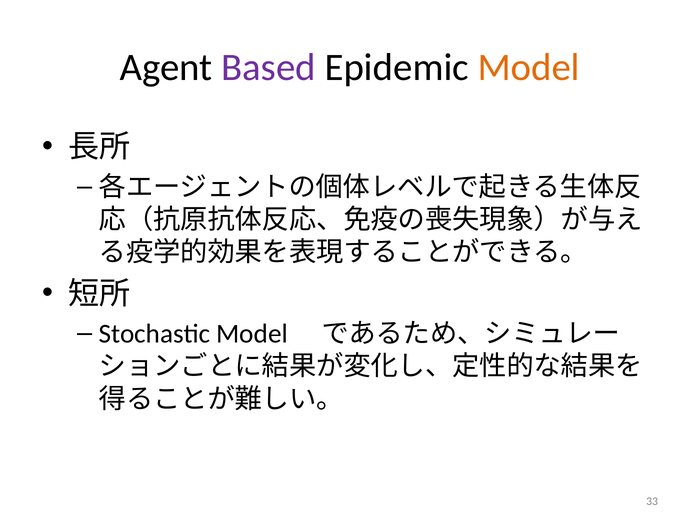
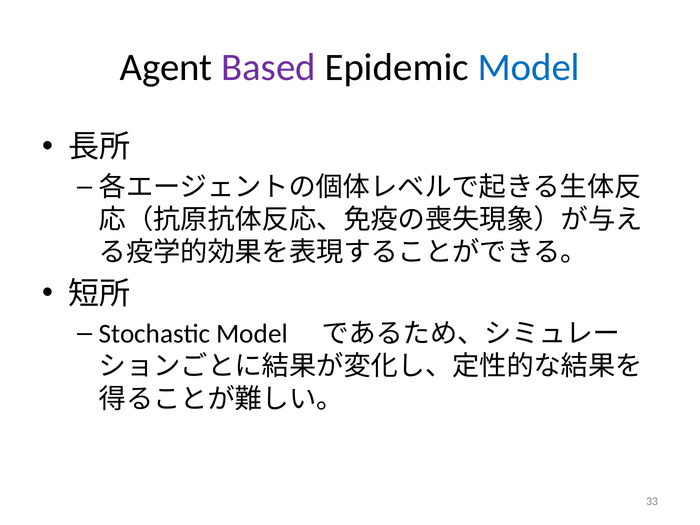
Model at (529, 67) colour: orange -> blue
